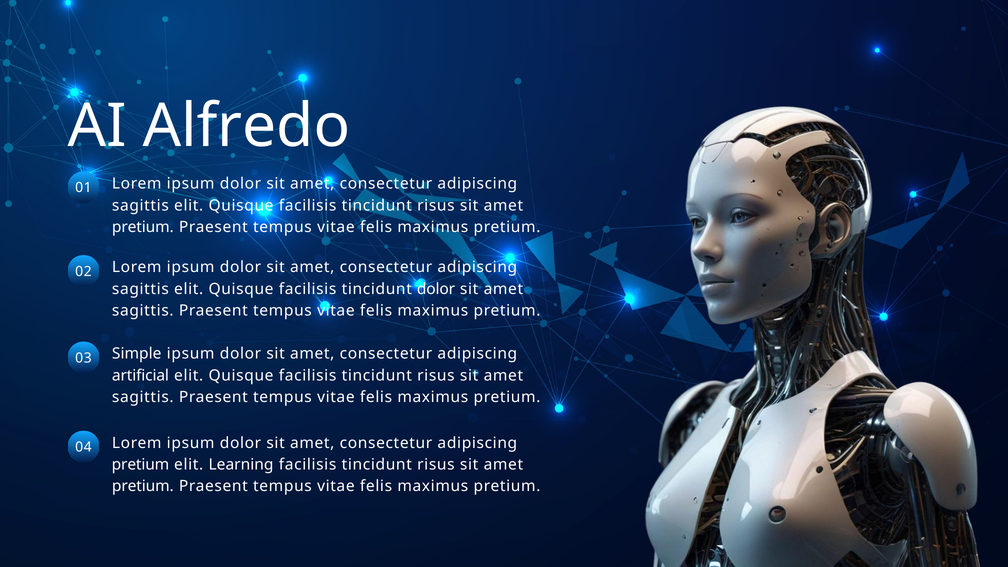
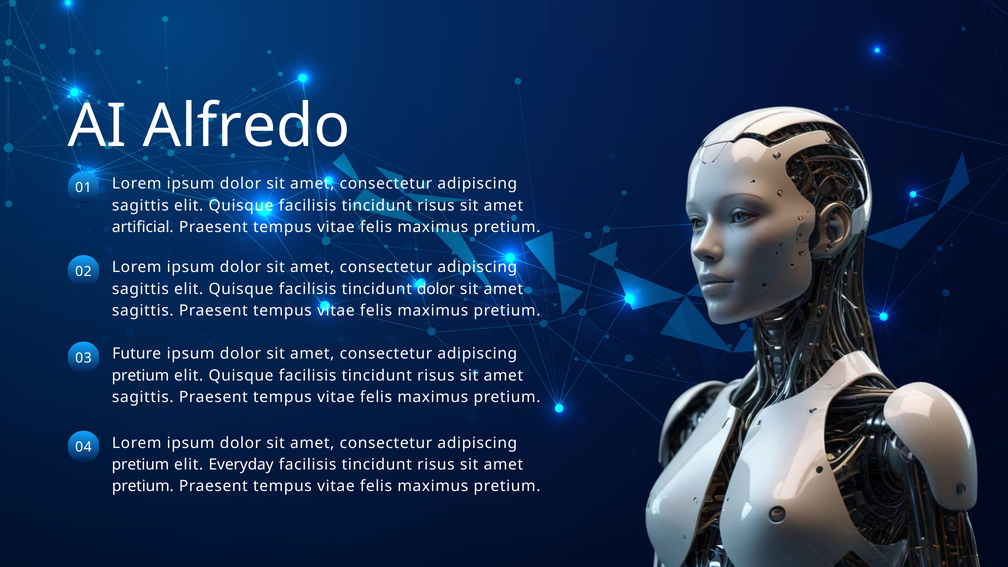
pretium at (143, 227): pretium -> artificial
Simple: Simple -> Future
artificial at (140, 375): artificial -> pretium
Learning: Learning -> Everyday
